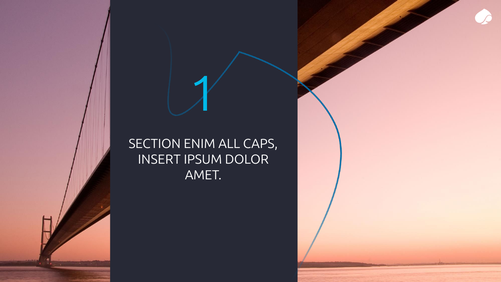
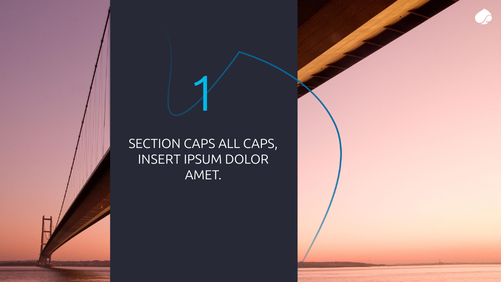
SECTION ENIM: ENIM -> CAPS
